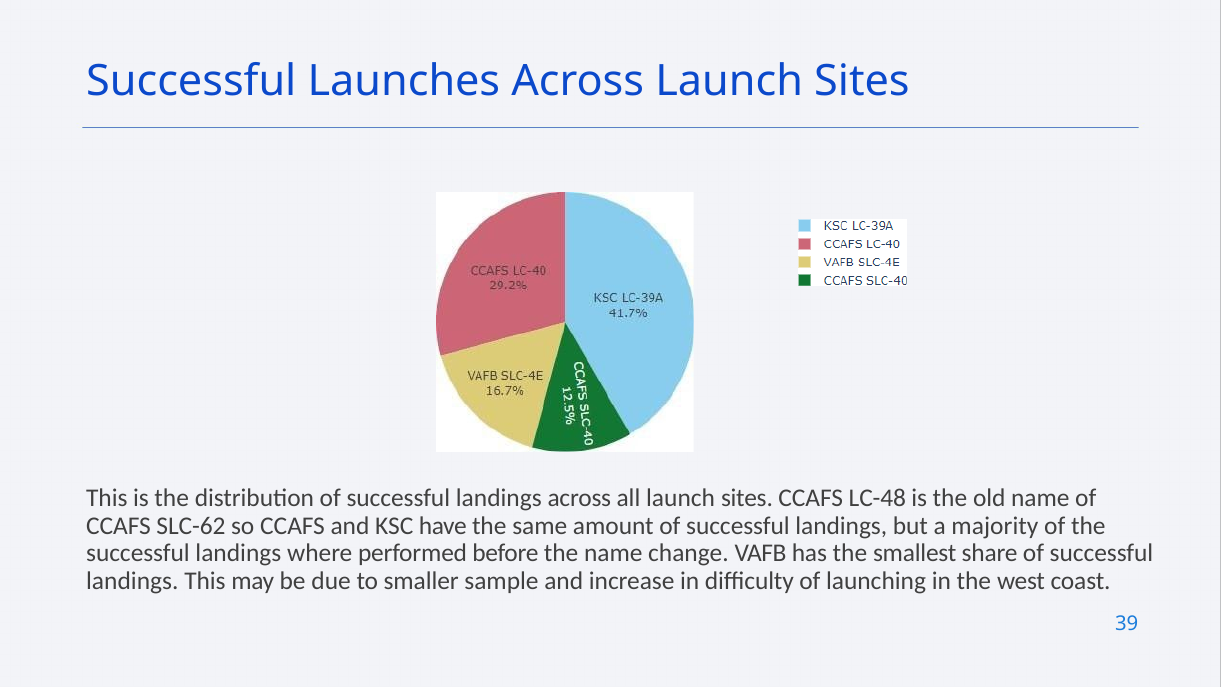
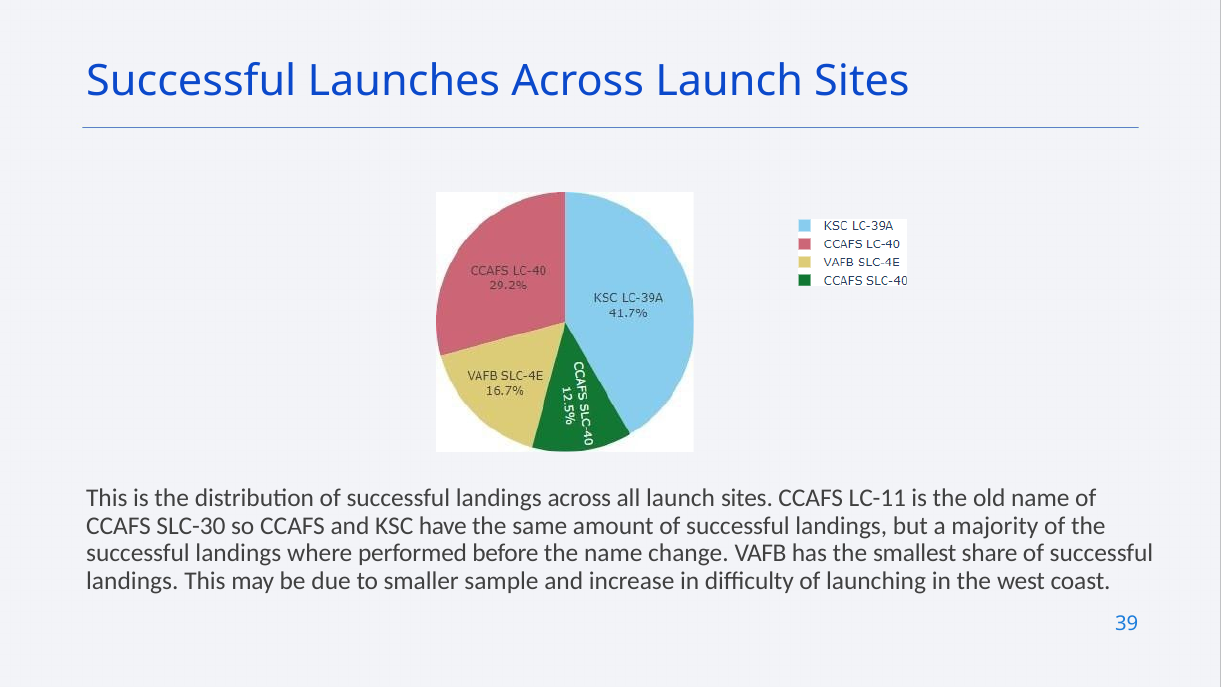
LC-48: LC-48 -> LC-11
SLC-62: SLC-62 -> SLC-30
